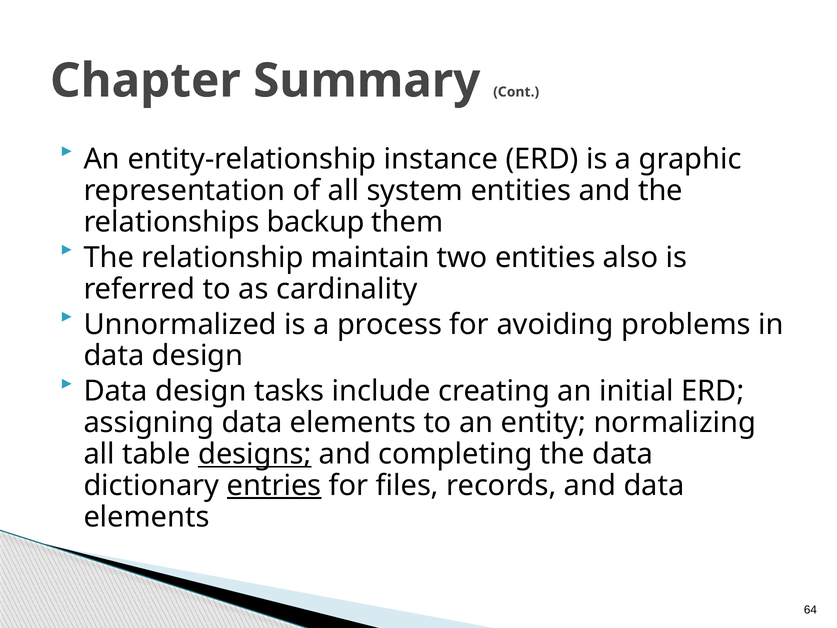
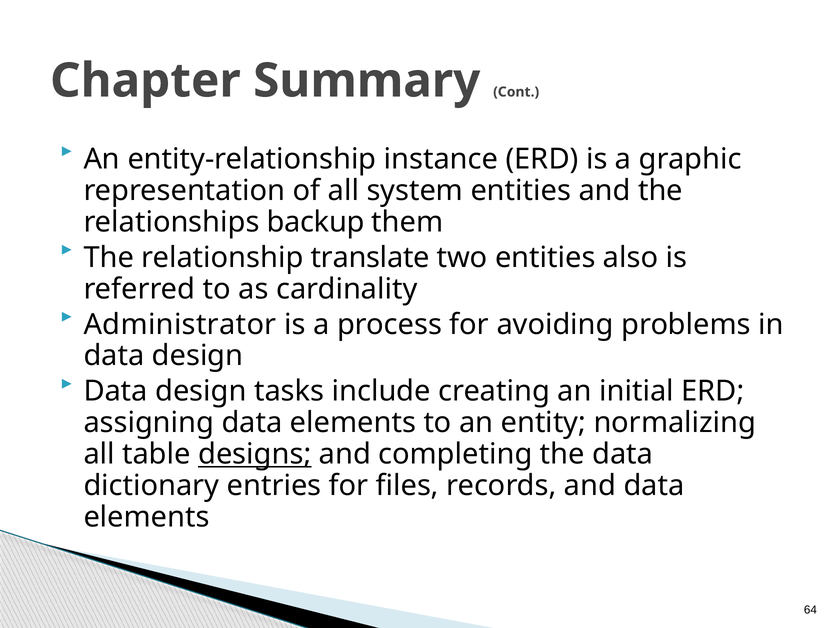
maintain: maintain -> translate
Unnormalized: Unnormalized -> Administrator
entries underline: present -> none
